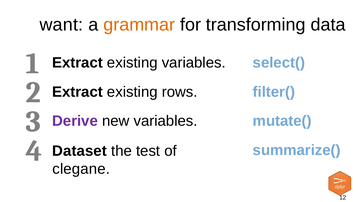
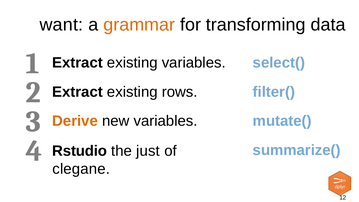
Derive colour: purple -> orange
Dataset: Dataset -> Rstudio
test: test -> just
